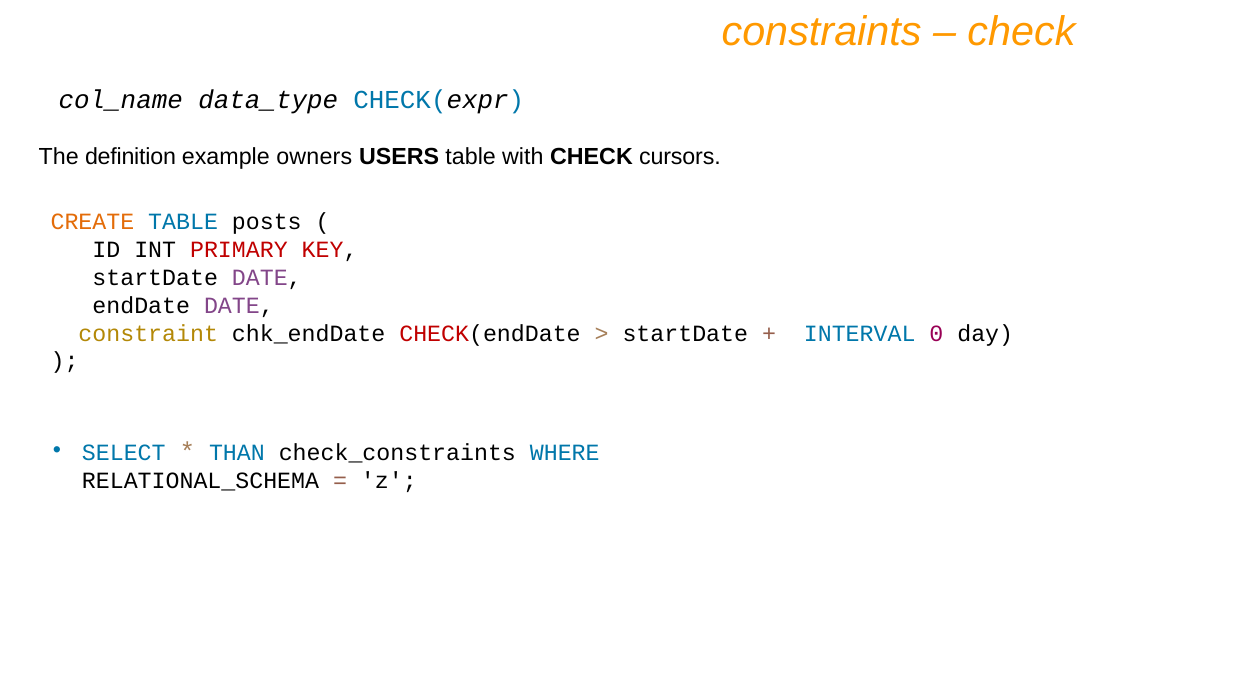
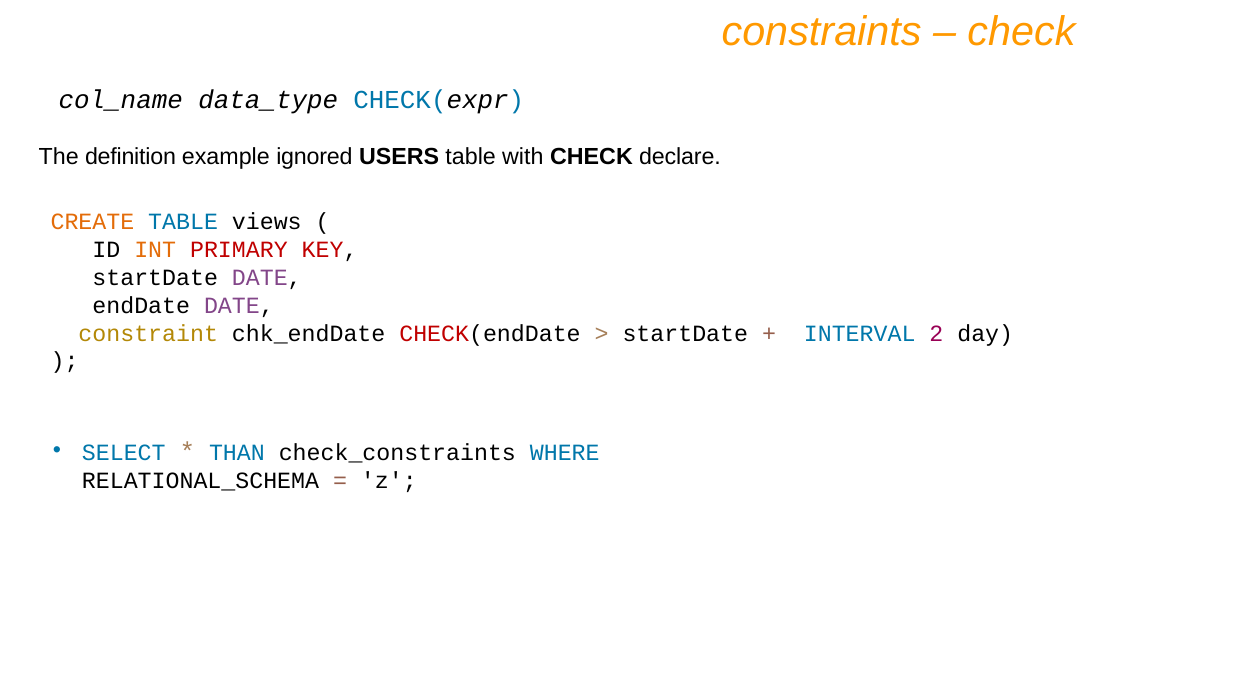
owners: owners -> ignored
cursors: cursors -> declare
posts: posts -> views
INT colour: black -> orange
0: 0 -> 2
